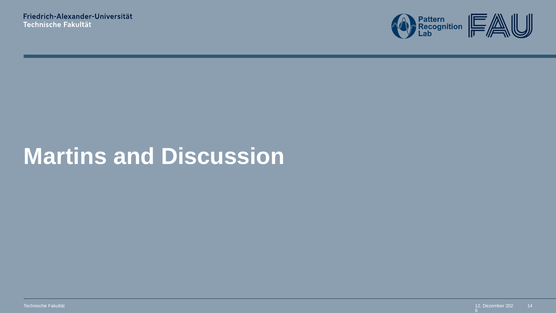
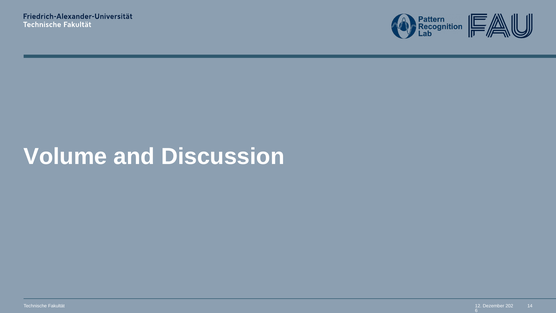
Martins: Martins -> Volume
